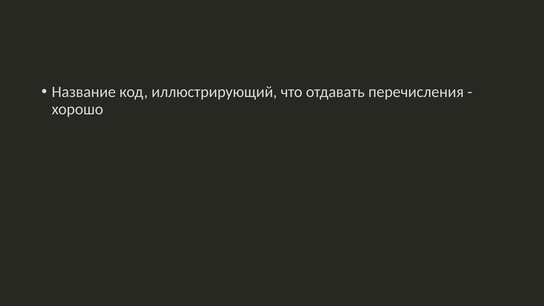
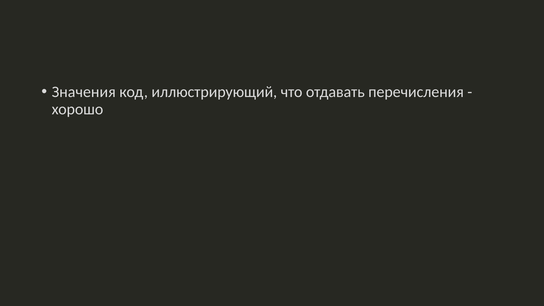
Название: Название -> Значения
